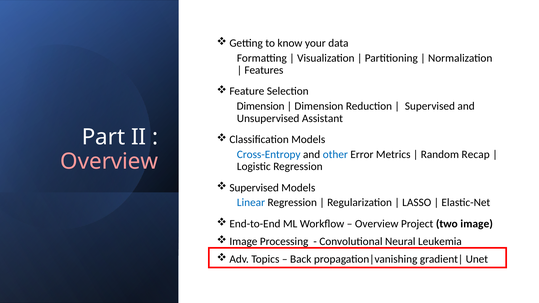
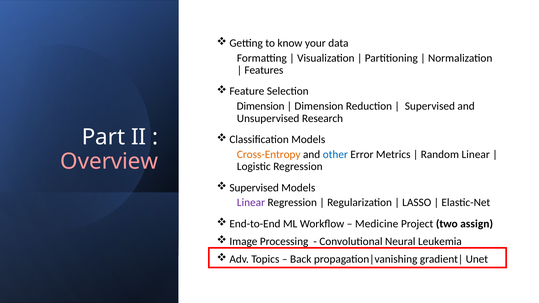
Assistant: Assistant -> Research
Cross-Entropy colour: blue -> orange
Random Recap: Recap -> Linear
Linear at (251, 203) colour: blue -> purple
Overview at (377, 224): Overview -> Medicine
two image: image -> assign
